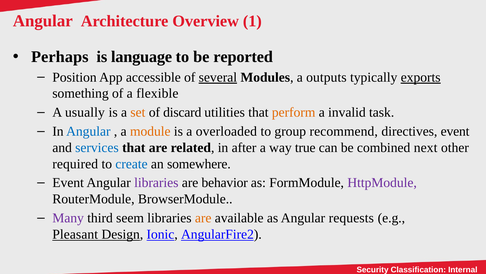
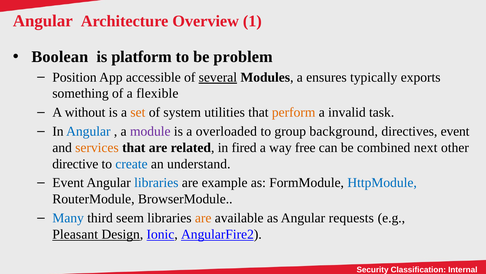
Perhaps: Perhaps -> Boolean
language: language -> platform
reported: reported -> problem
outputs: outputs -> ensures
exports underline: present -> none
usually: usually -> without
discard: discard -> system
module colour: orange -> purple
recommend: recommend -> background
services colour: blue -> orange
after: after -> fired
true: true -> free
required: required -> directive
somewhere: somewhere -> understand
libraries at (156, 182) colour: purple -> blue
behavior: behavior -> example
HttpModule colour: purple -> blue
Many colour: purple -> blue
